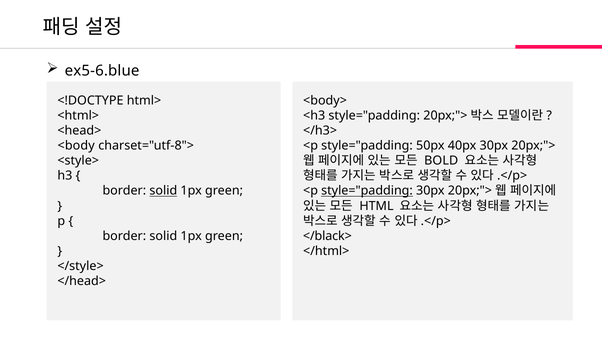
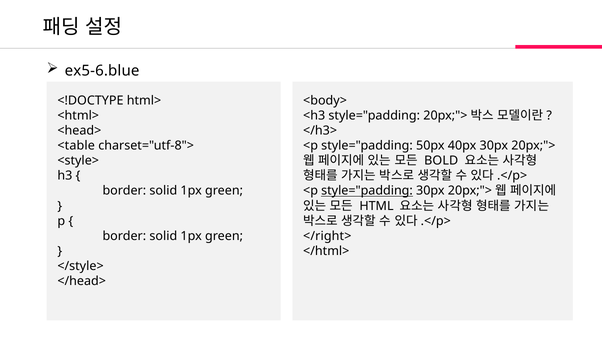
<body: <body -> <table
solid at (163, 191) underline: present -> none
</black>: </black> -> </right>
